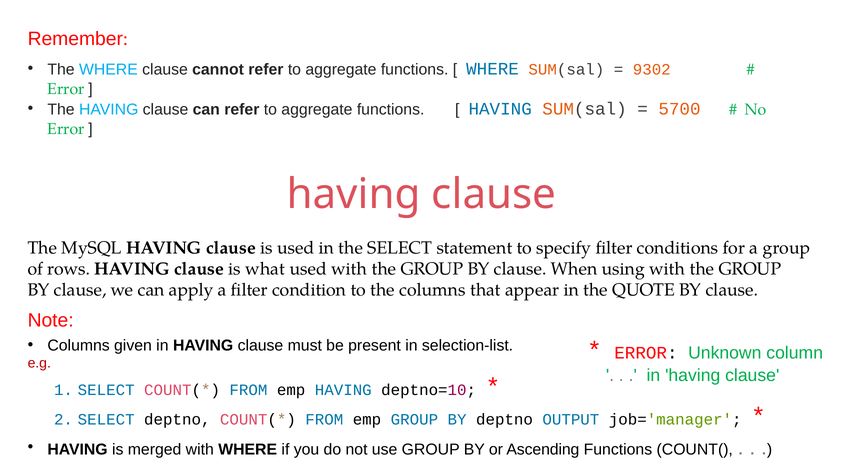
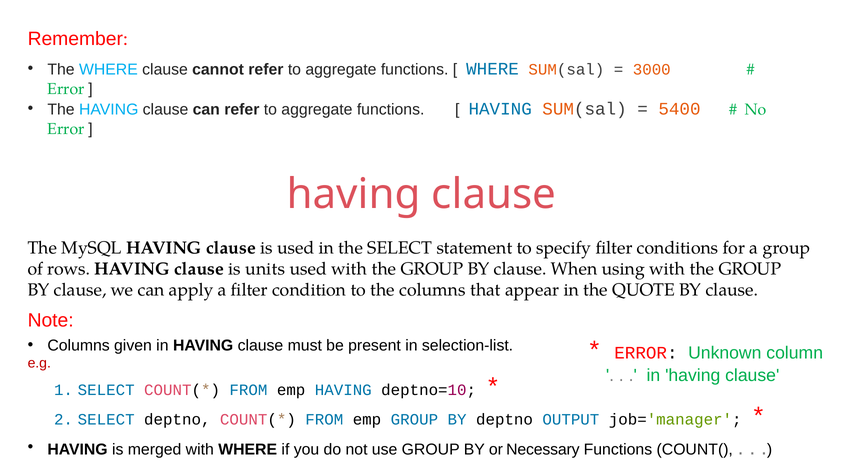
9302: 9302 -> 3000
5700: 5700 -> 5400
what: what -> units
Ascending: Ascending -> Necessary
